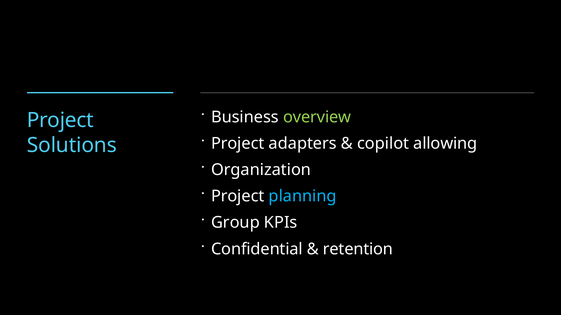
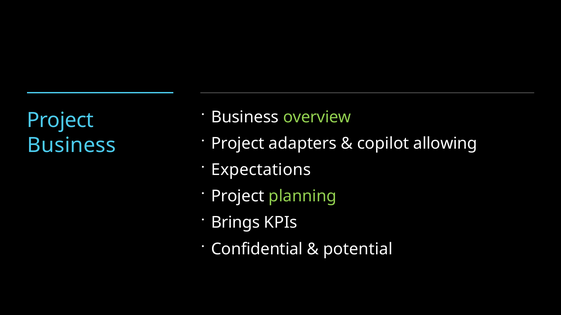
Solutions at (72, 146): Solutions -> Business
Organization: Organization -> Expectations
planning colour: light blue -> light green
Group: Group -> Brings
retention: retention -> potential
